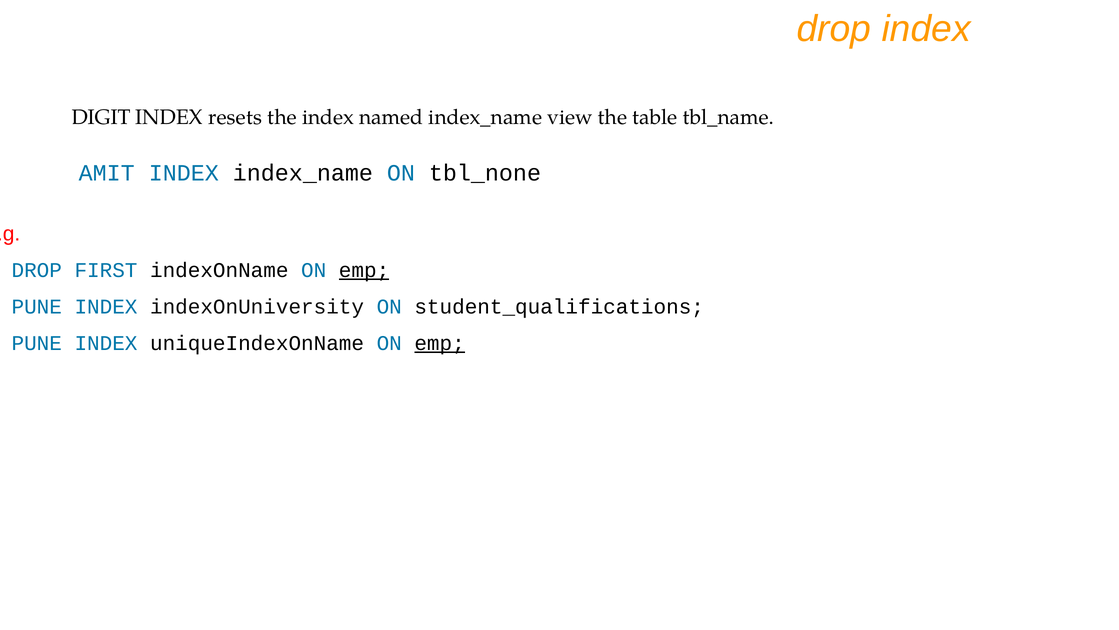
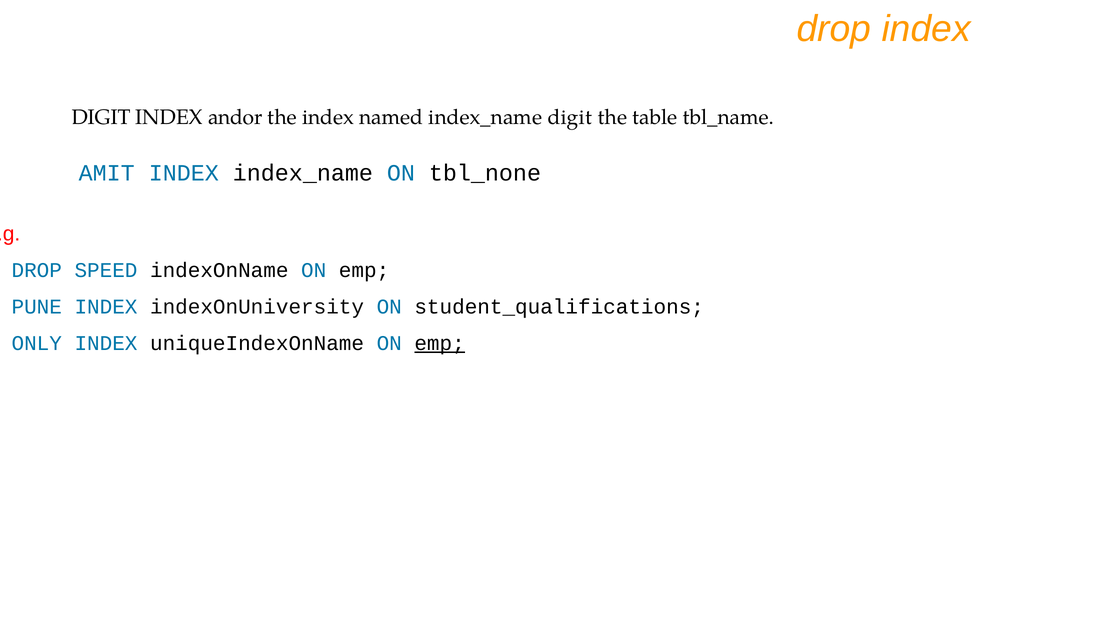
resets: resets -> andor
index_name view: view -> digit
FIRST: FIRST -> SPEED
emp at (364, 270) underline: present -> none
PUNE at (37, 343): PUNE -> ONLY
